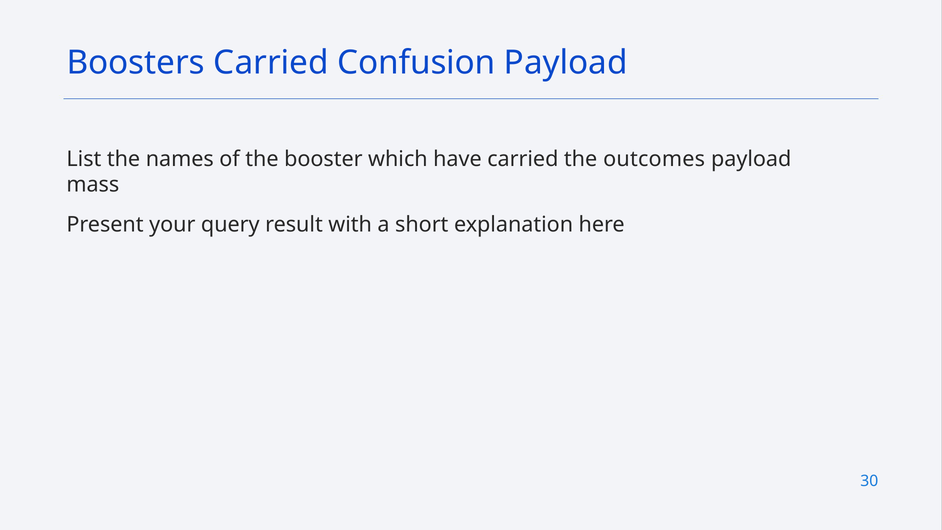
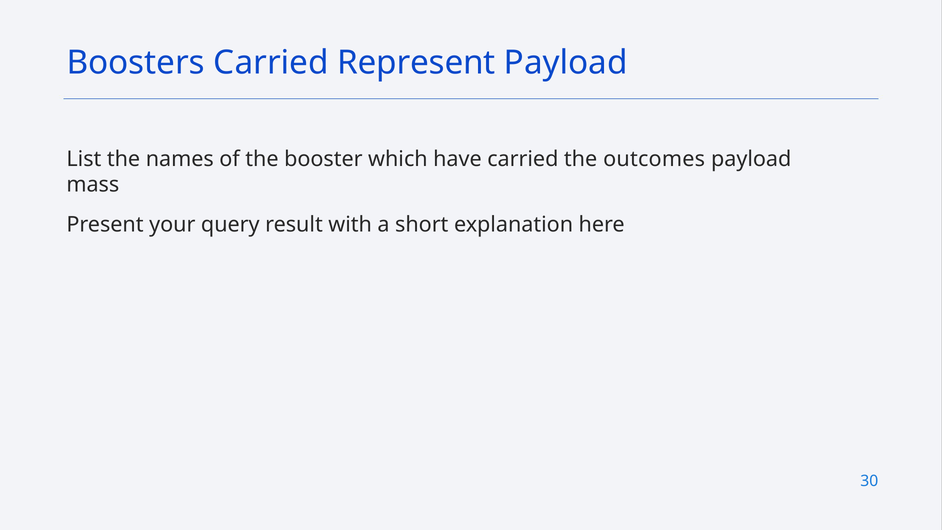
Confusion: Confusion -> Represent
